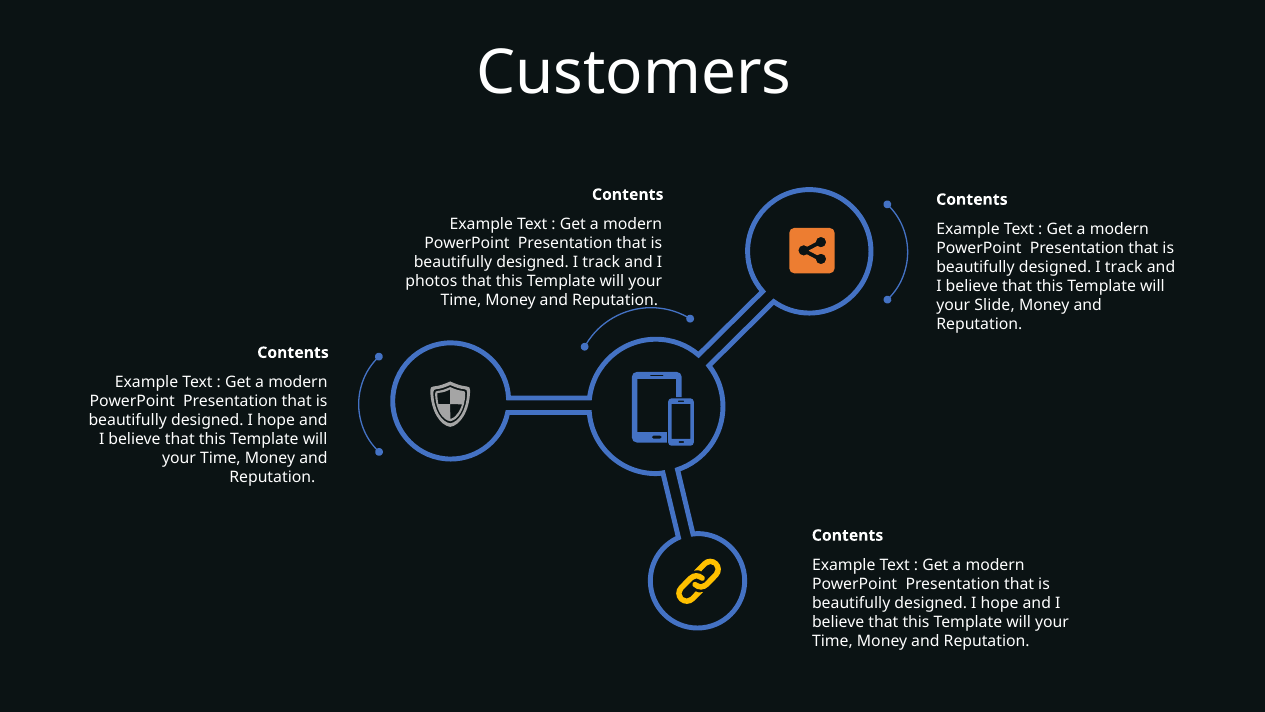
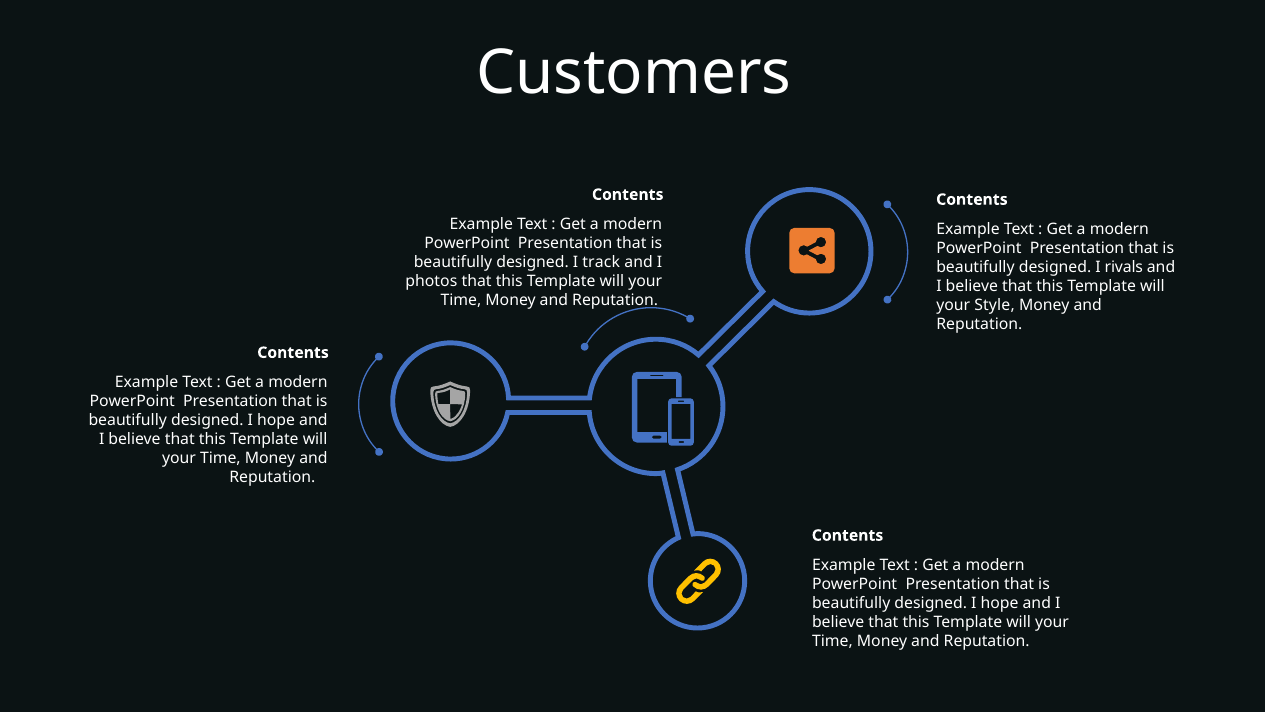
track at (1124, 267): track -> rivals
Slide: Slide -> Style
